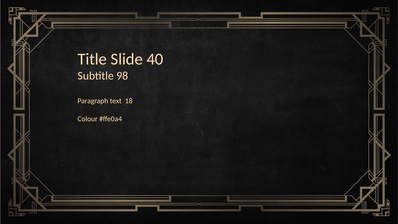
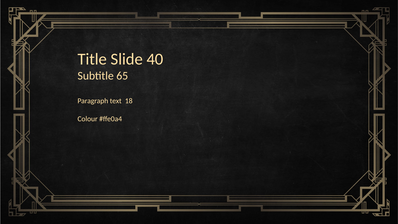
98: 98 -> 65
